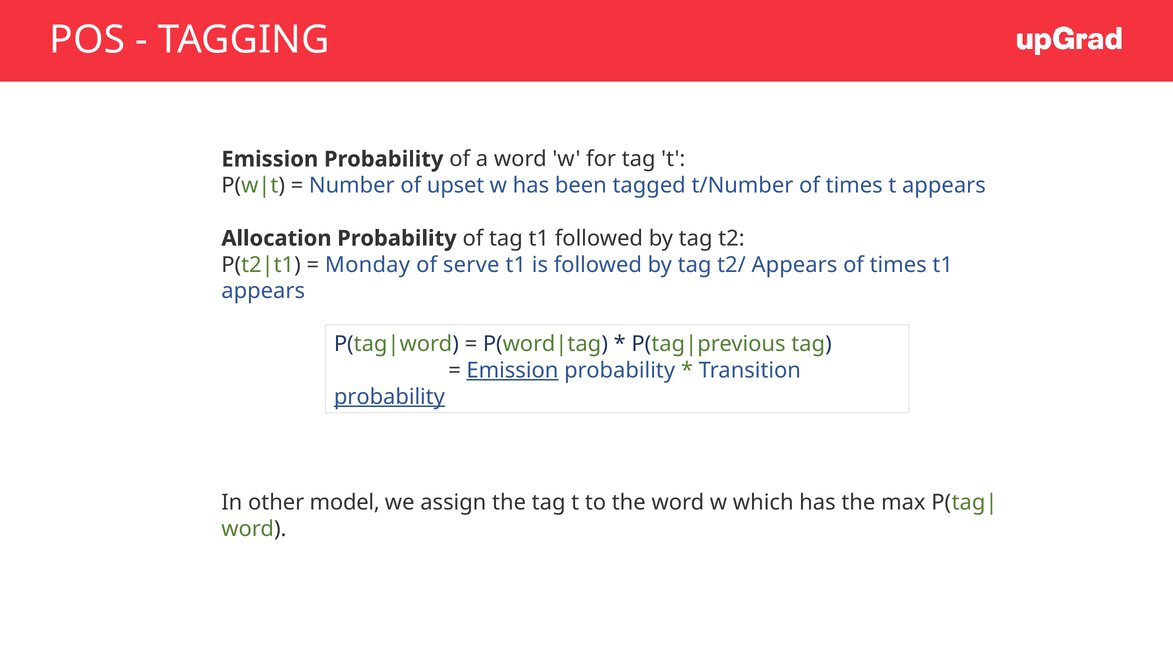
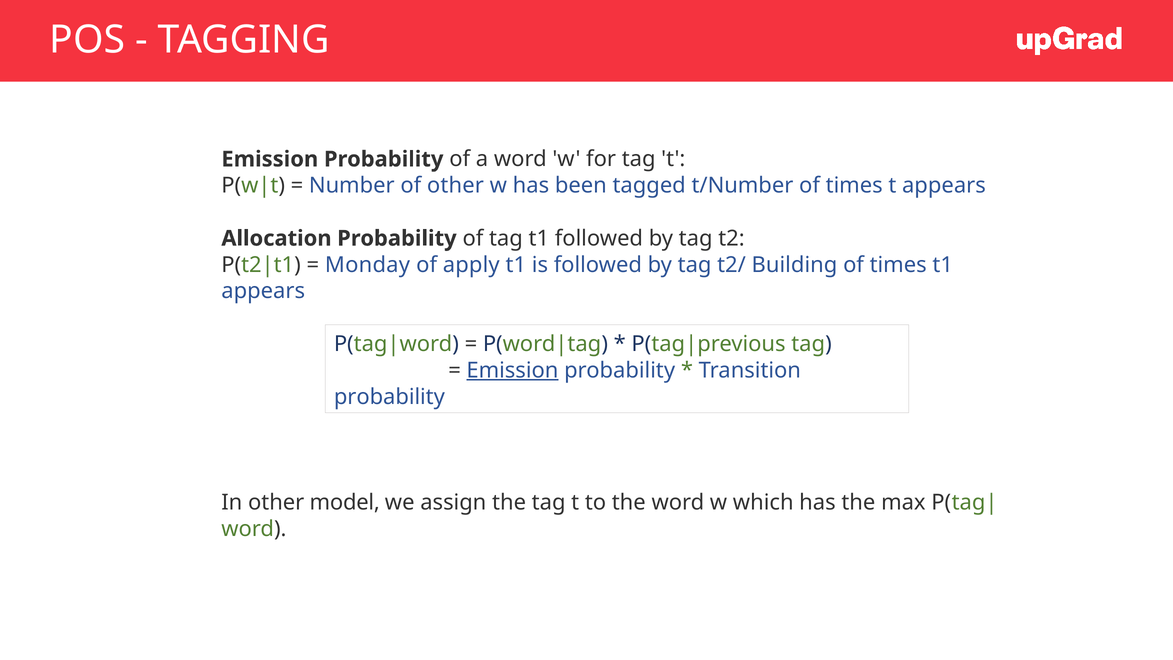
of upset: upset -> other
serve: serve -> apply
t2/ Appears: Appears -> Building
probability at (389, 397) underline: present -> none
